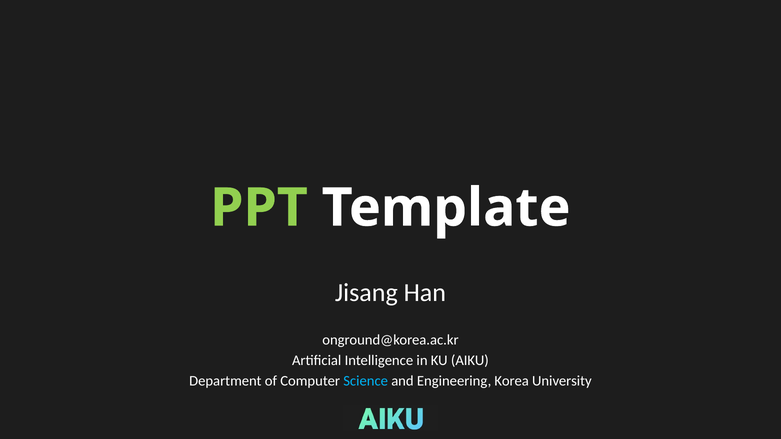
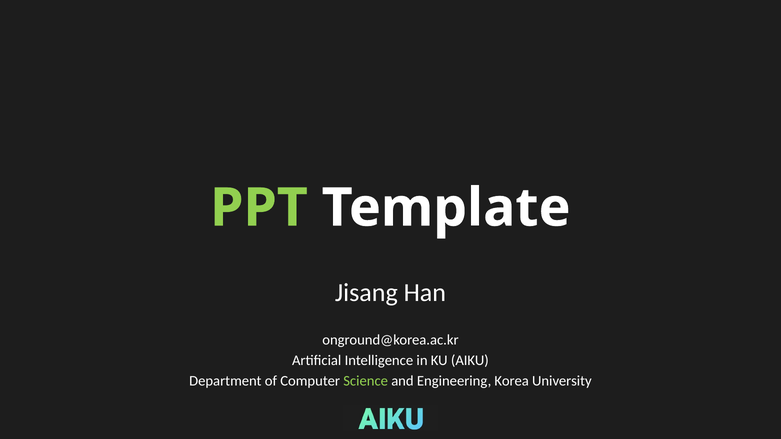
Science colour: light blue -> light green
